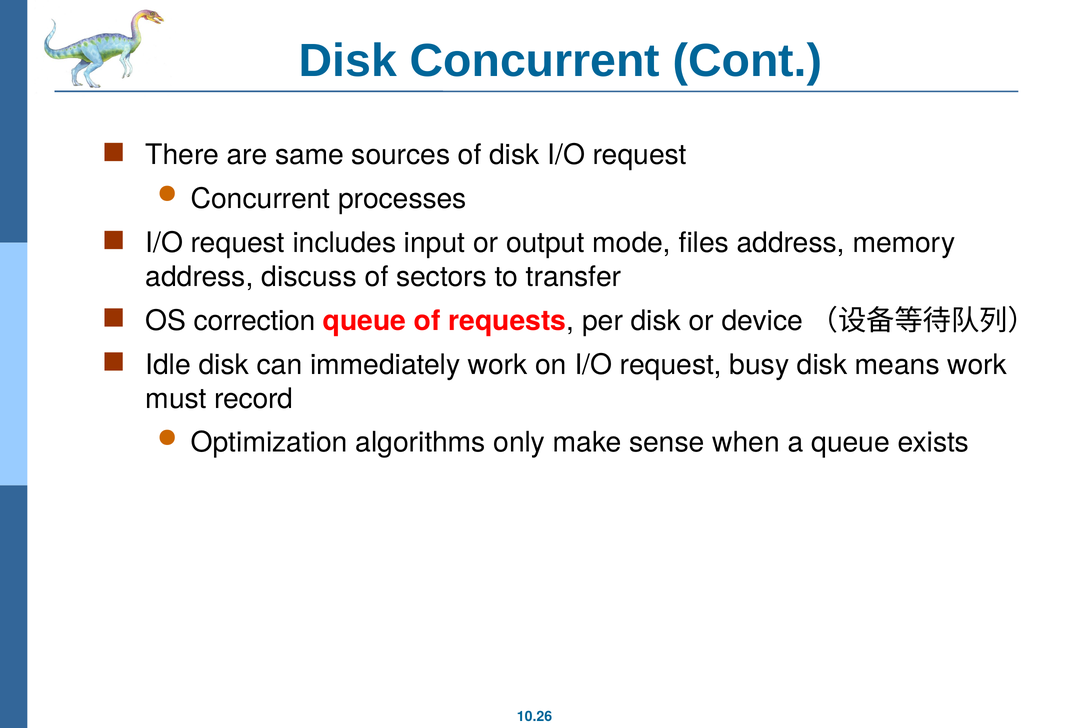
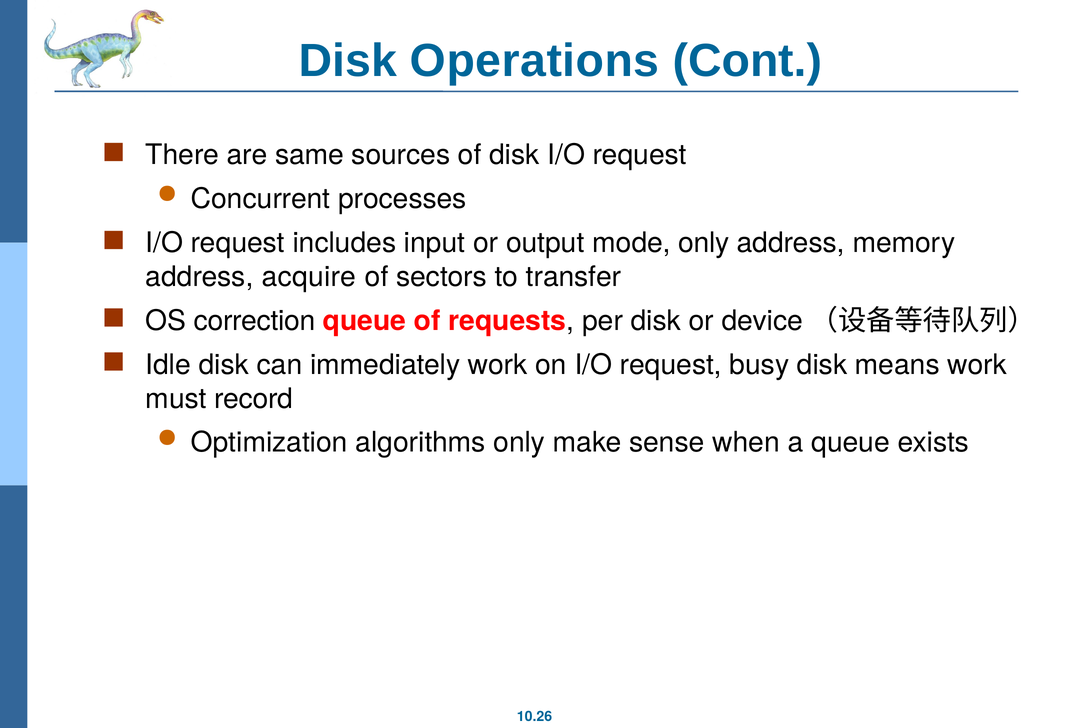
Disk Concurrent: Concurrent -> Operations
mode files: files -> only
discuss: discuss -> acquire
